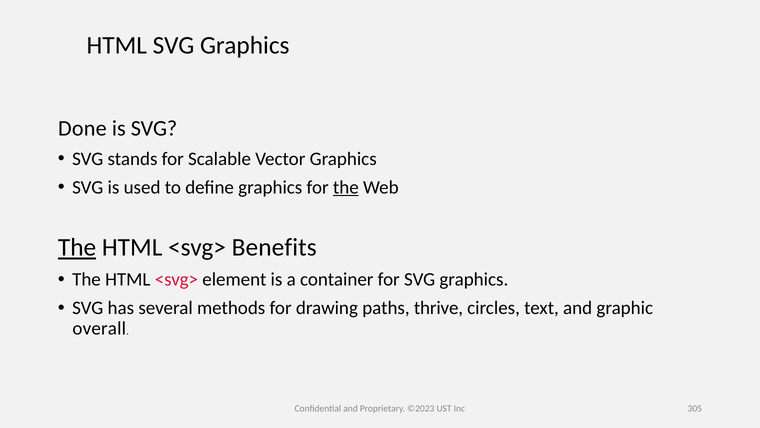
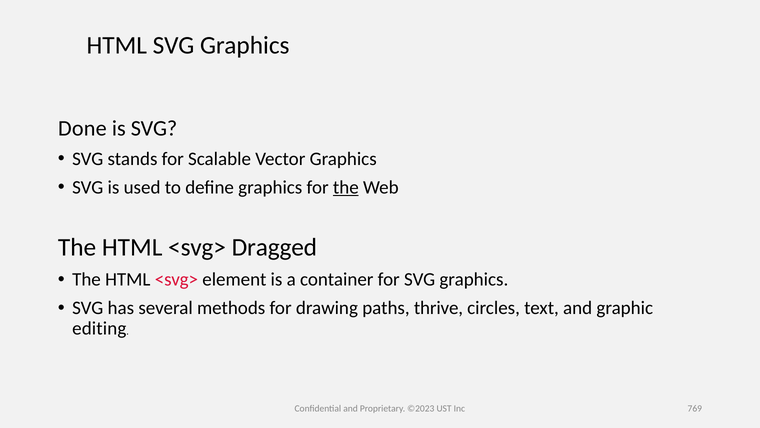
The at (77, 247) underline: present -> none
Benefits: Benefits -> Dragged
overall: overall -> editing
305: 305 -> 769
